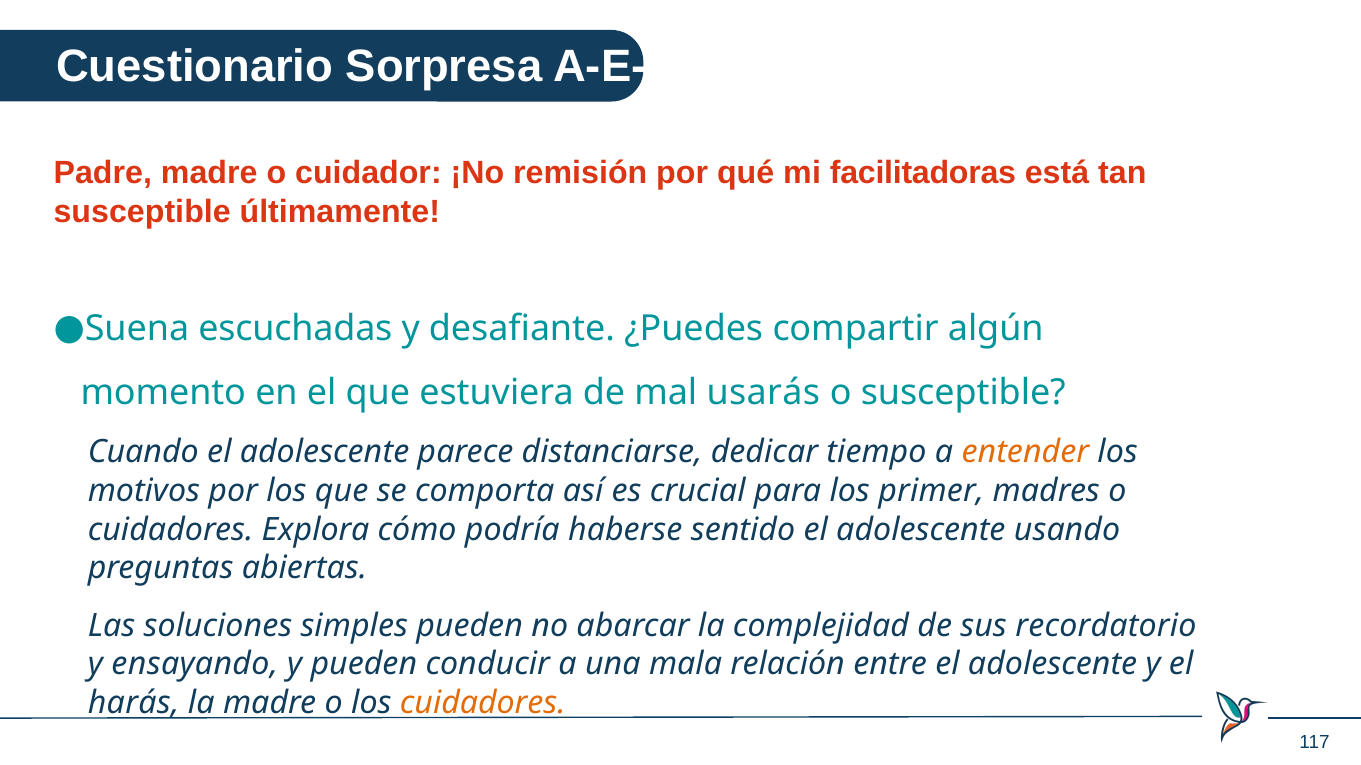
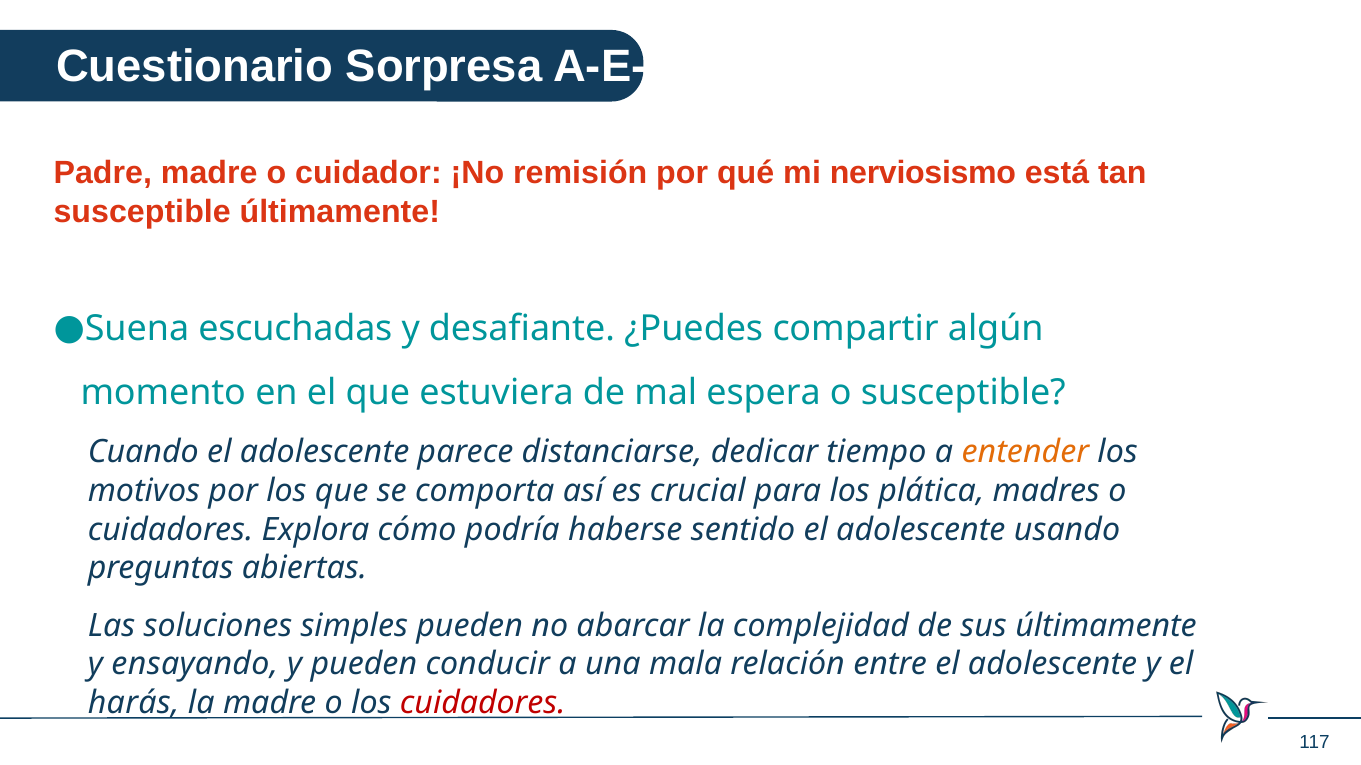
facilitadoras: facilitadoras -> nerviosismo
usarás: usarás -> espera
primer: primer -> plática
sus recordatorio: recordatorio -> últimamente
cuidadores at (483, 703) colour: orange -> red
